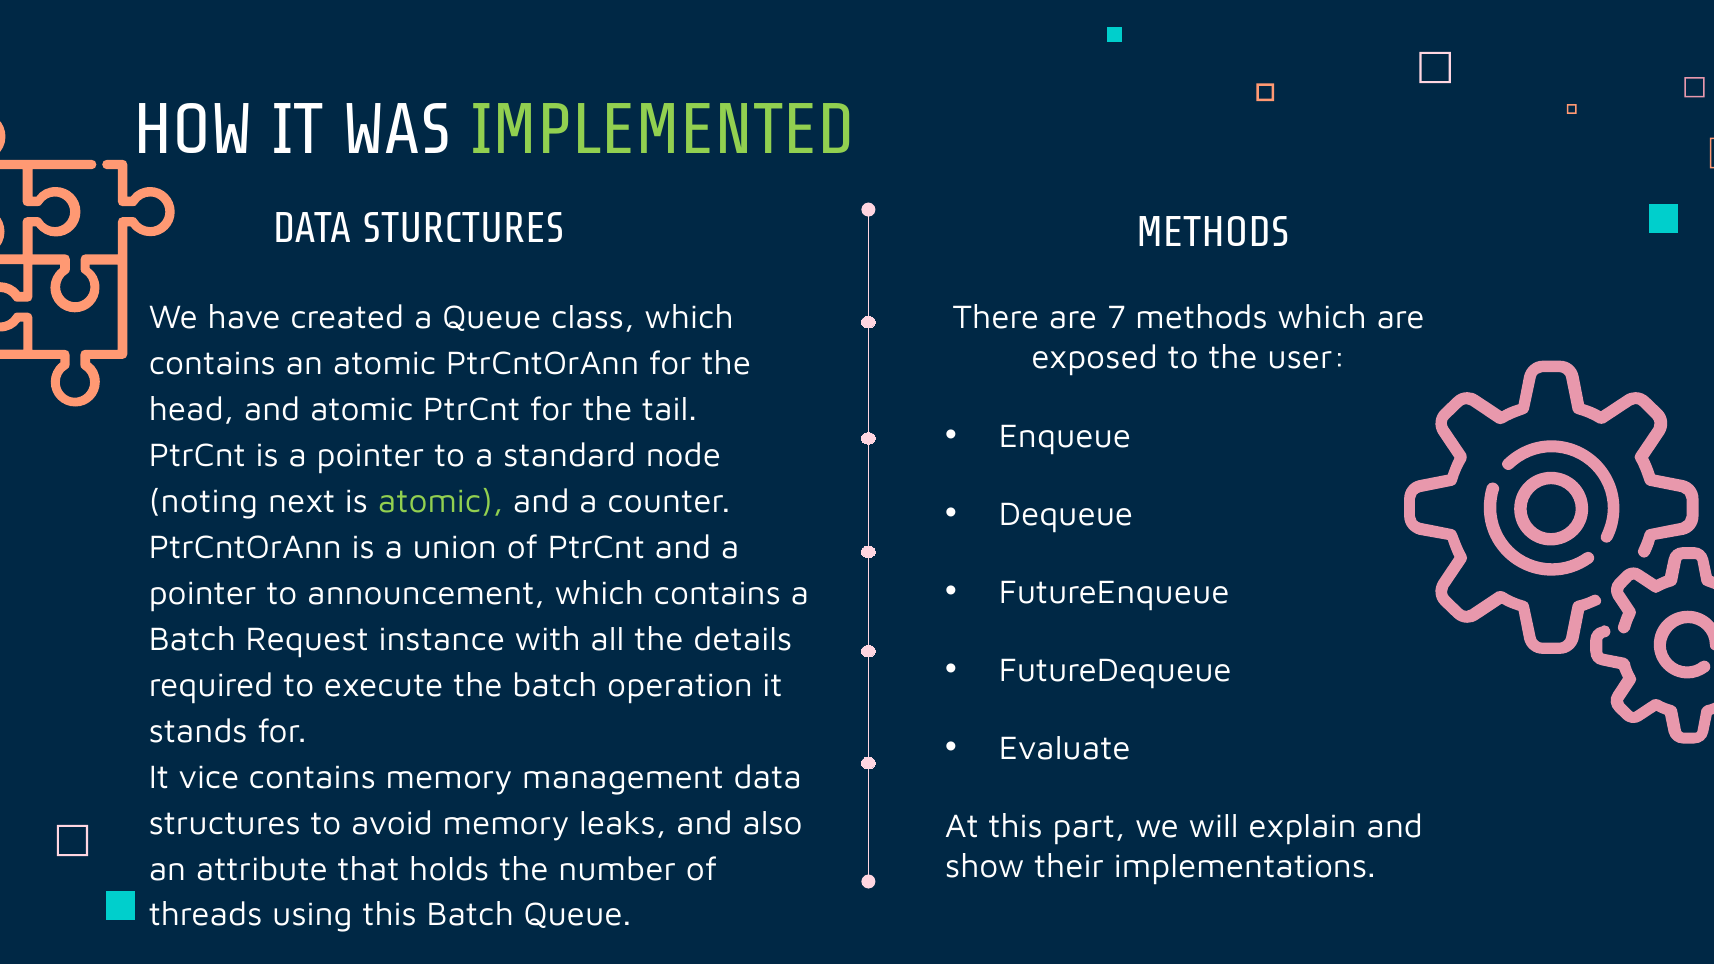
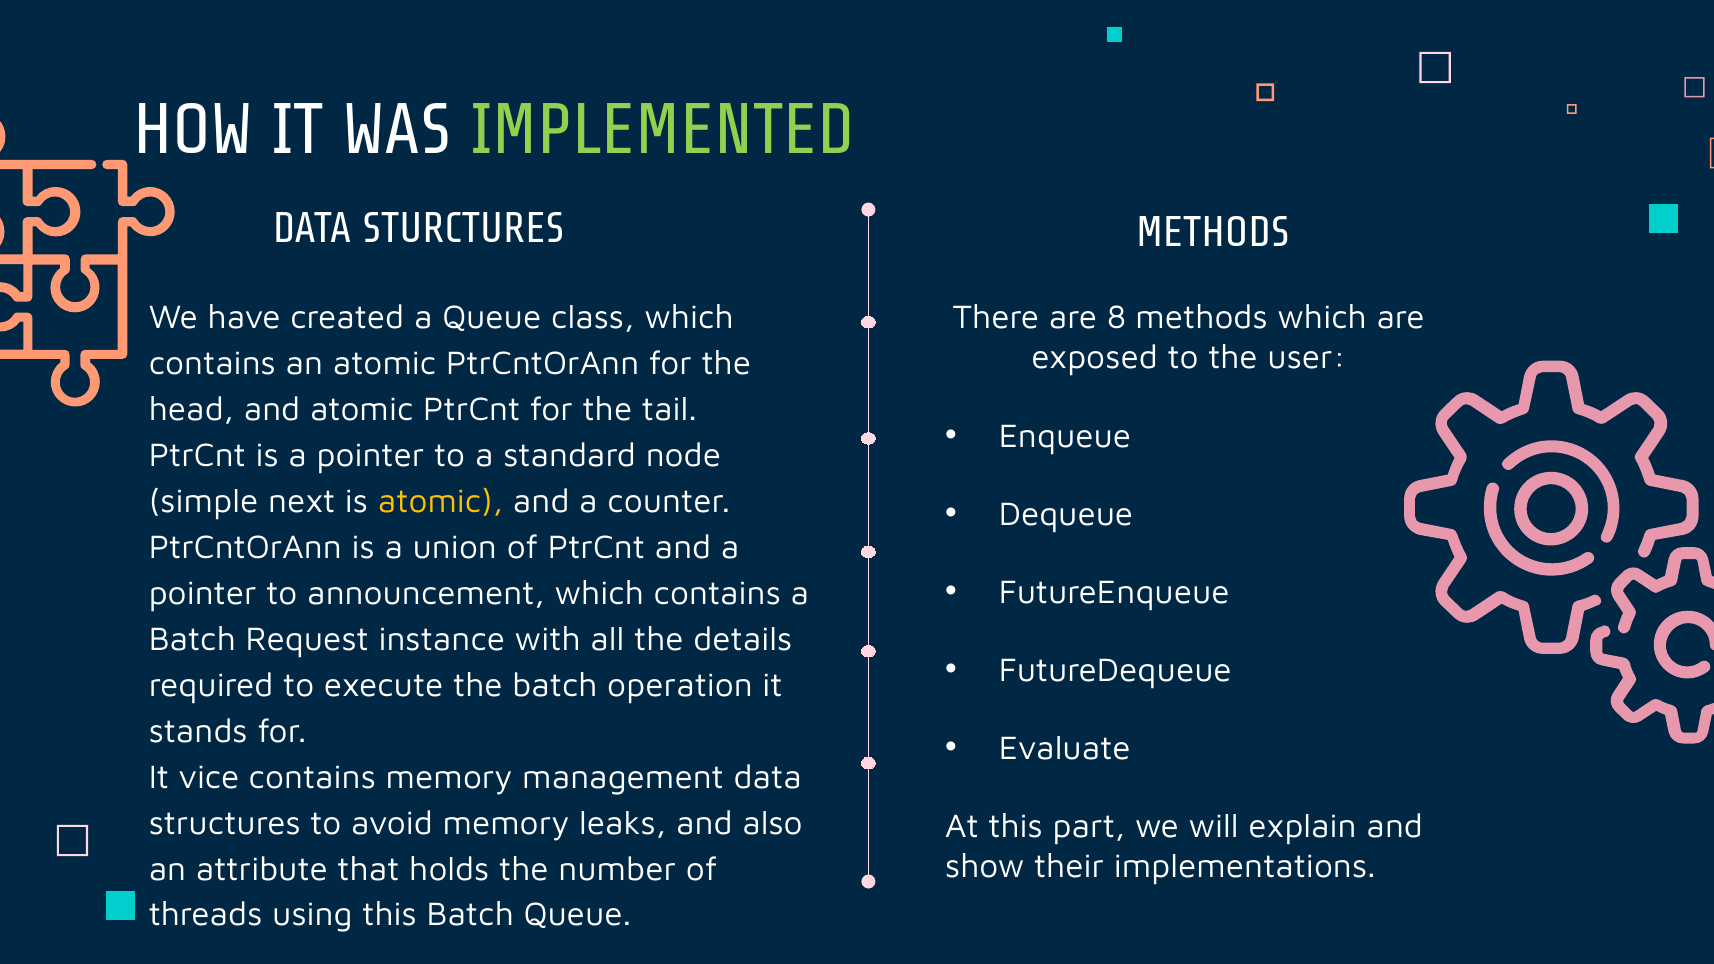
7: 7 -> 8
noting: noting -> simple
atomic at (441, 502) colour: light green -> yellow
